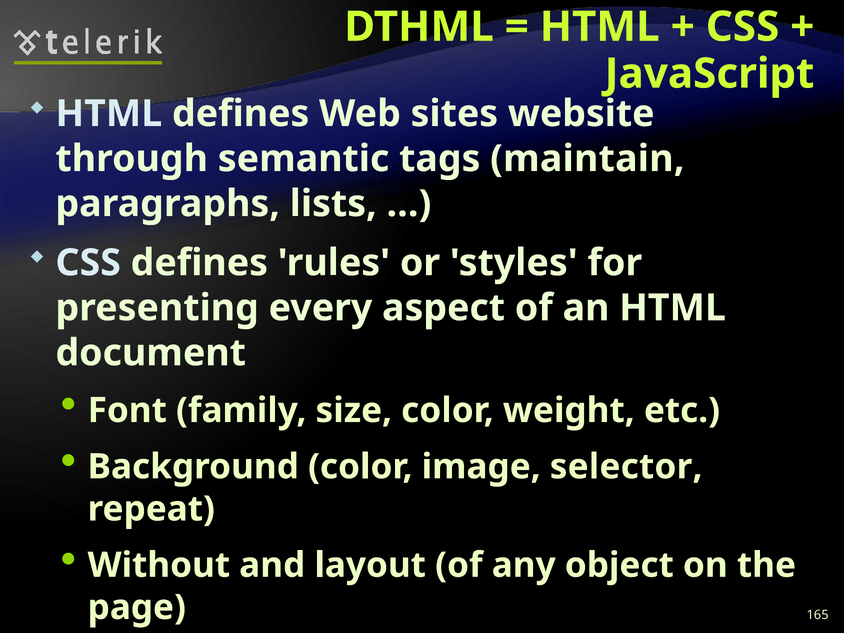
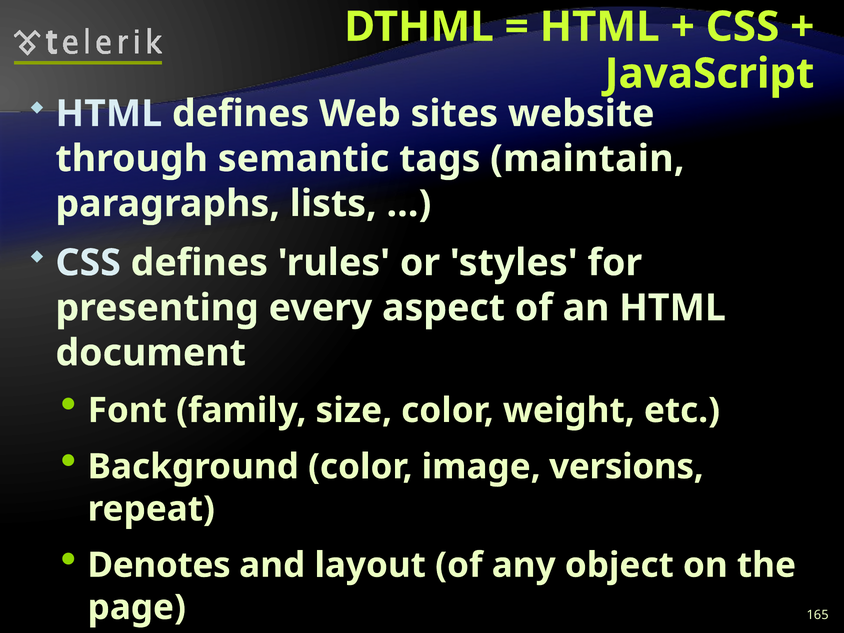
selector: selector -> versions
Without: Without -> Denotes
